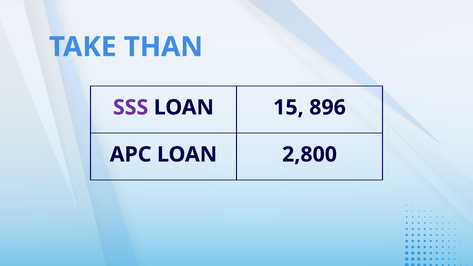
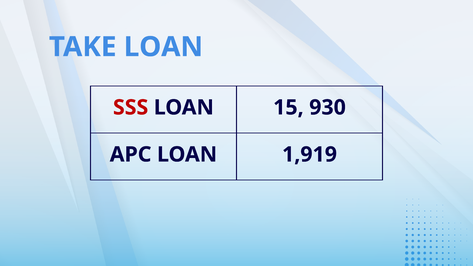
TAKE THAN: THAN -> LOAN
SSS colour: purple -> red
896: 896 -> 930
2,800: 2,800 -> 1,919
